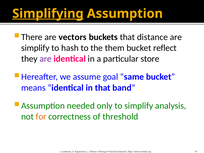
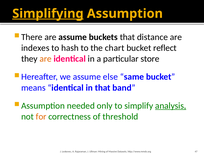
are vectors: vectors -> assume
simplify at (35, 48): simplify -> indexes
them: them -> chart
are at (46, 59) colour: purple -> orange
goal: goal -> else
analysis underline: none -> present
